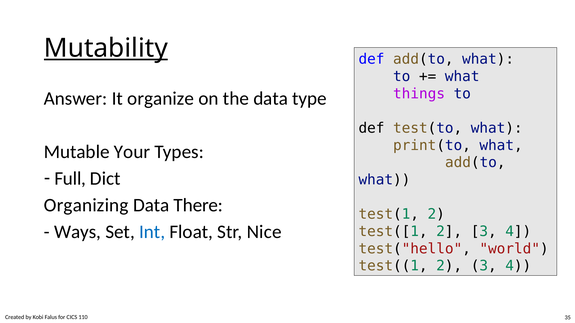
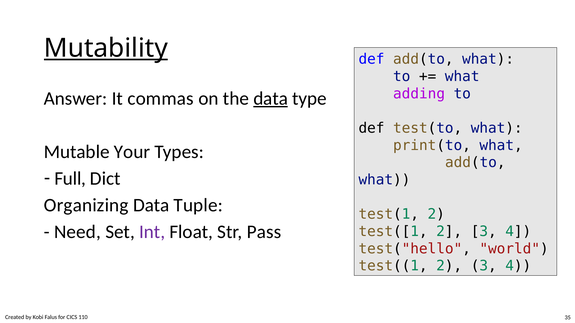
things: things -> adding
organize: organize -> commas
data at (271, 98) underline: none -> present
There: There -> Tuple
Ways: Ways -> Need
Int colour: blue -> purple
Nice: Nice -> Pass
